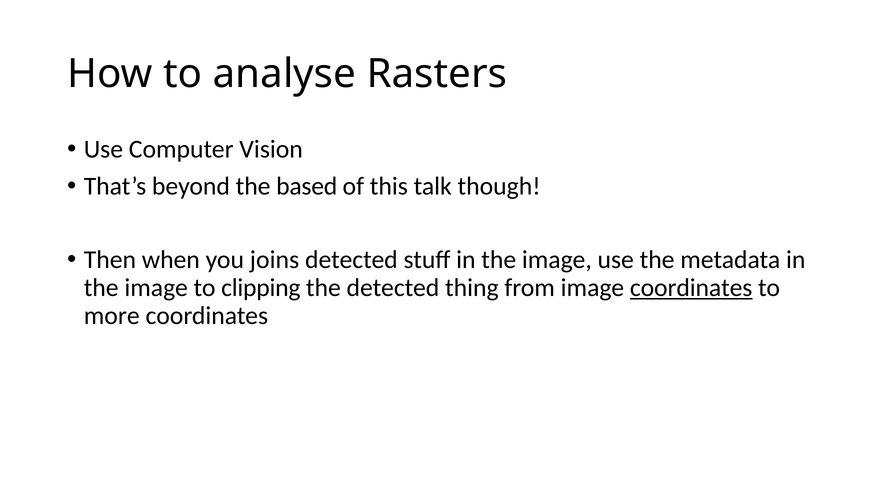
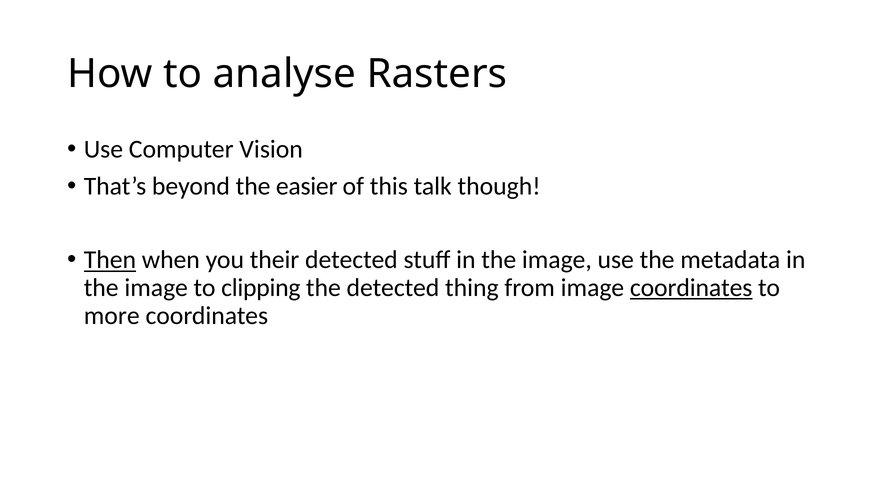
based: based -> easier
Then underline: none -> present
joins: joins -> their
